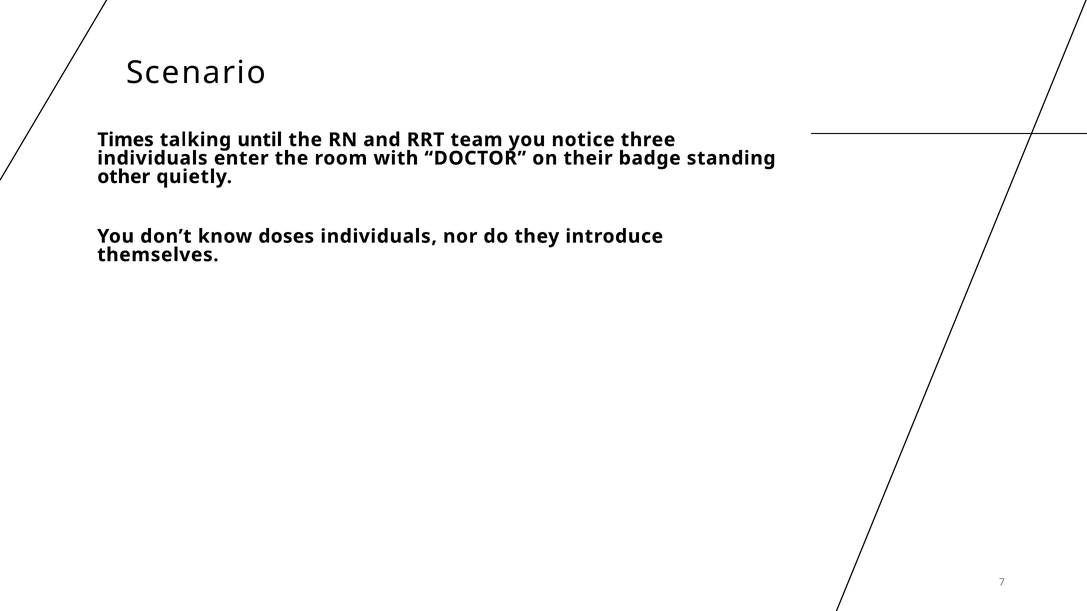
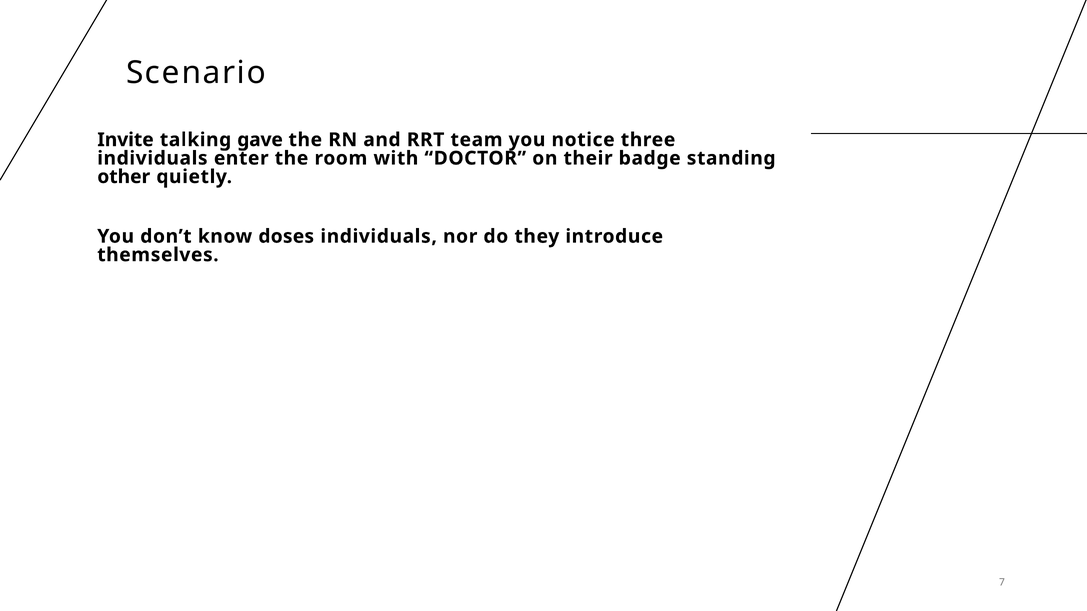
Times: Times -> Invite
until: until -> gave
